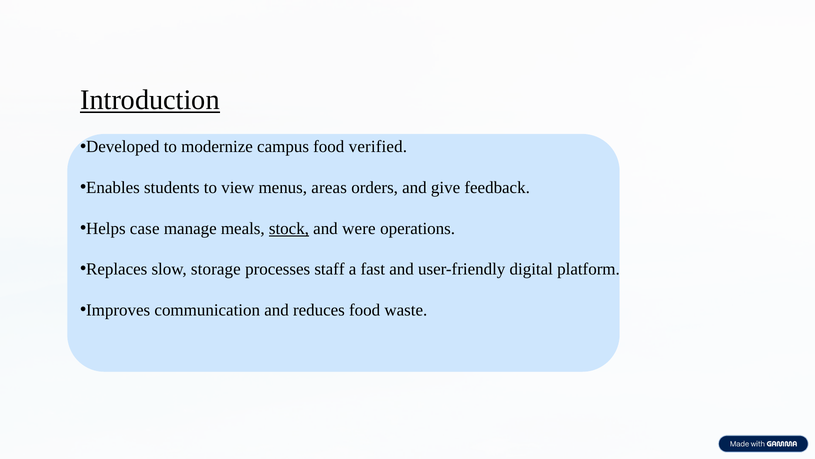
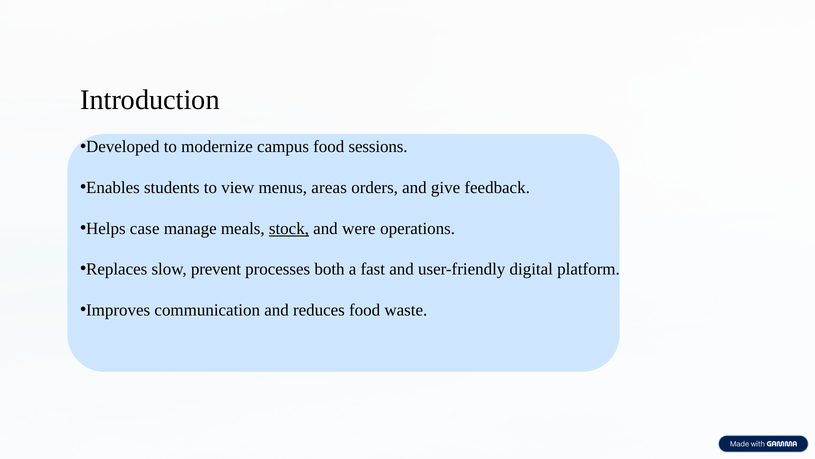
Introduction underline: present -> none
verified: verified -> sessions
storage: storage -> prevent
staff: staff -> both
